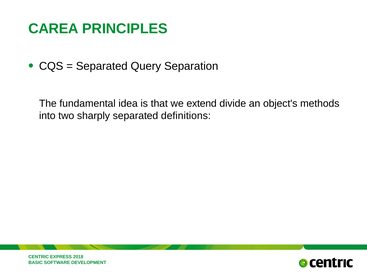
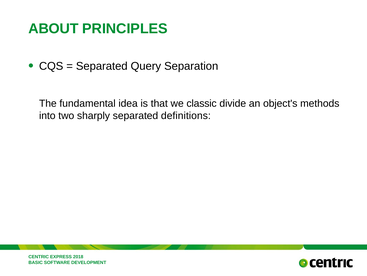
CAREA: CAREA -> ABOUT
extend: extend -> classic
